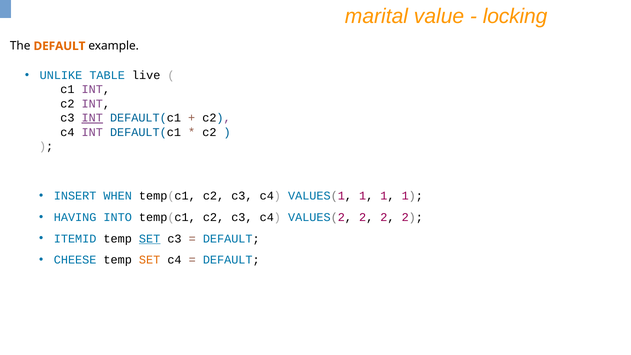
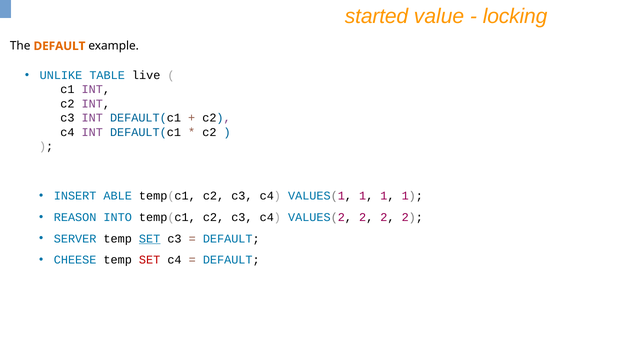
marital: marital -> started
INT at (92, 118) underline: present -> none
WHEN: WHEN -> ABLE
HAVING: HAVING -> REASON
ITEMID: ITEMID -> SERVER
SET at (150, 260) colour: orange -> red
